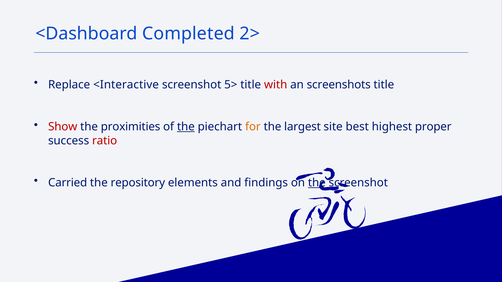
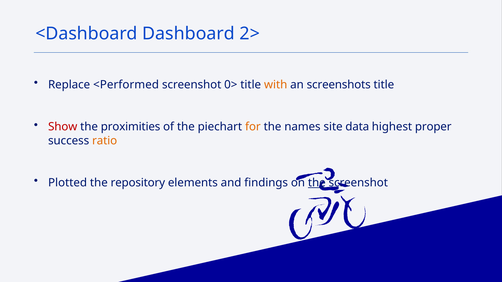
Completed: Completed -> Dashboard
<Interactive: <Interactive -> <Performed
5>: 5> -> 0>
with colour: red -> orange
the at (186, 127) underline: present -> none
largest: largest -> names
best: best -> data
ratio colour: red -> orange
Carried: Carried -> Plotted
